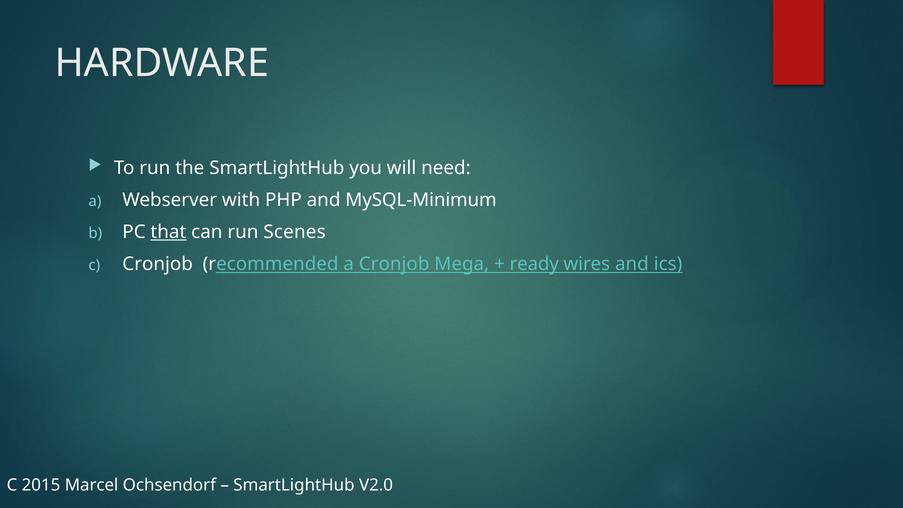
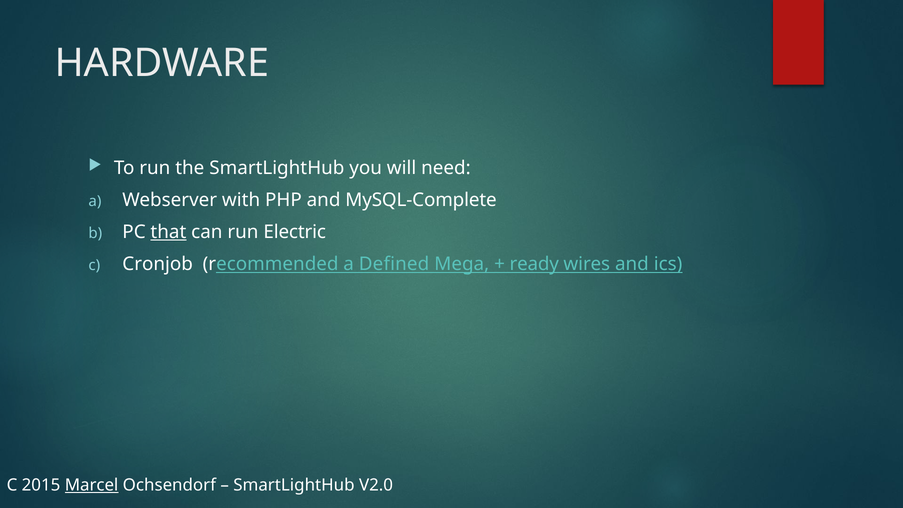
MySQL-Minimum: MySQL-Minimum -> MySQL-Complete
Scenes: Scenes -> Electric
a Cronjob: Cronjob -> Defined
Marcel underline: none -> present
